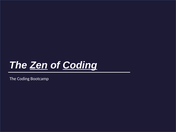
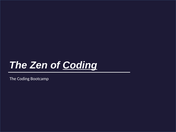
Zen underline: present -> none
